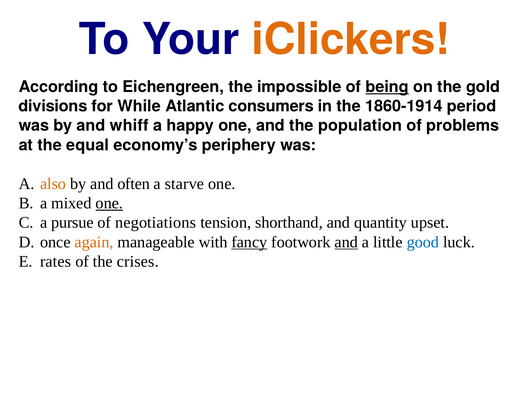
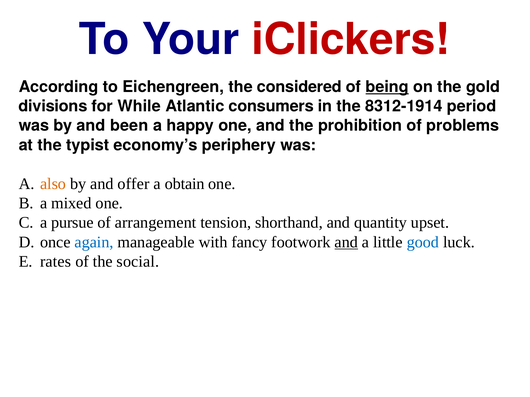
iClickers colour: orange -> red
impossible: impossible -> considered
1860-1914: 1860-1914 -> 8312-1914
whiff: whiff -> been
population: population -> prohibition
equal: equal -> typist
often: often -> offer
starve: starve -> obtain
one at (109, 204) underline: present -> none
negotiations: negotiations -> arrangement
again colour: orange -> blue
fancy underline: present -> none
crises: crises -> social
